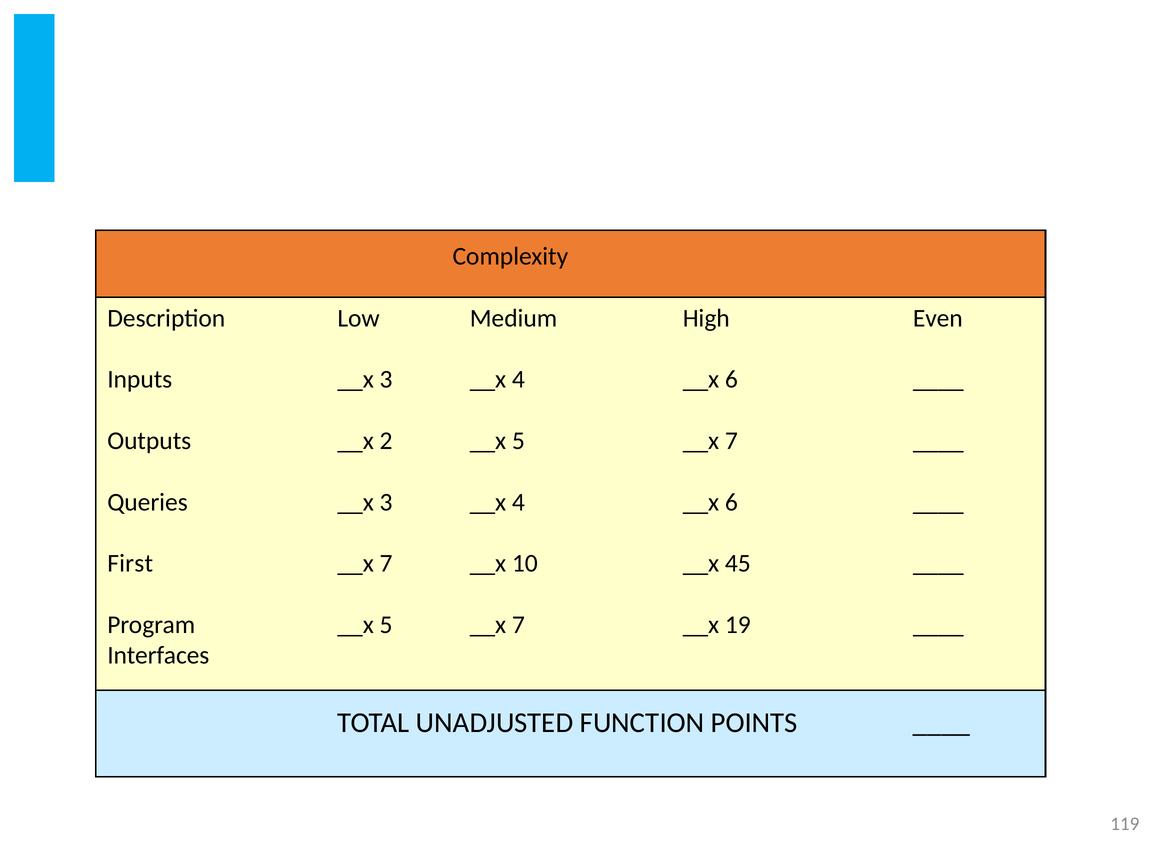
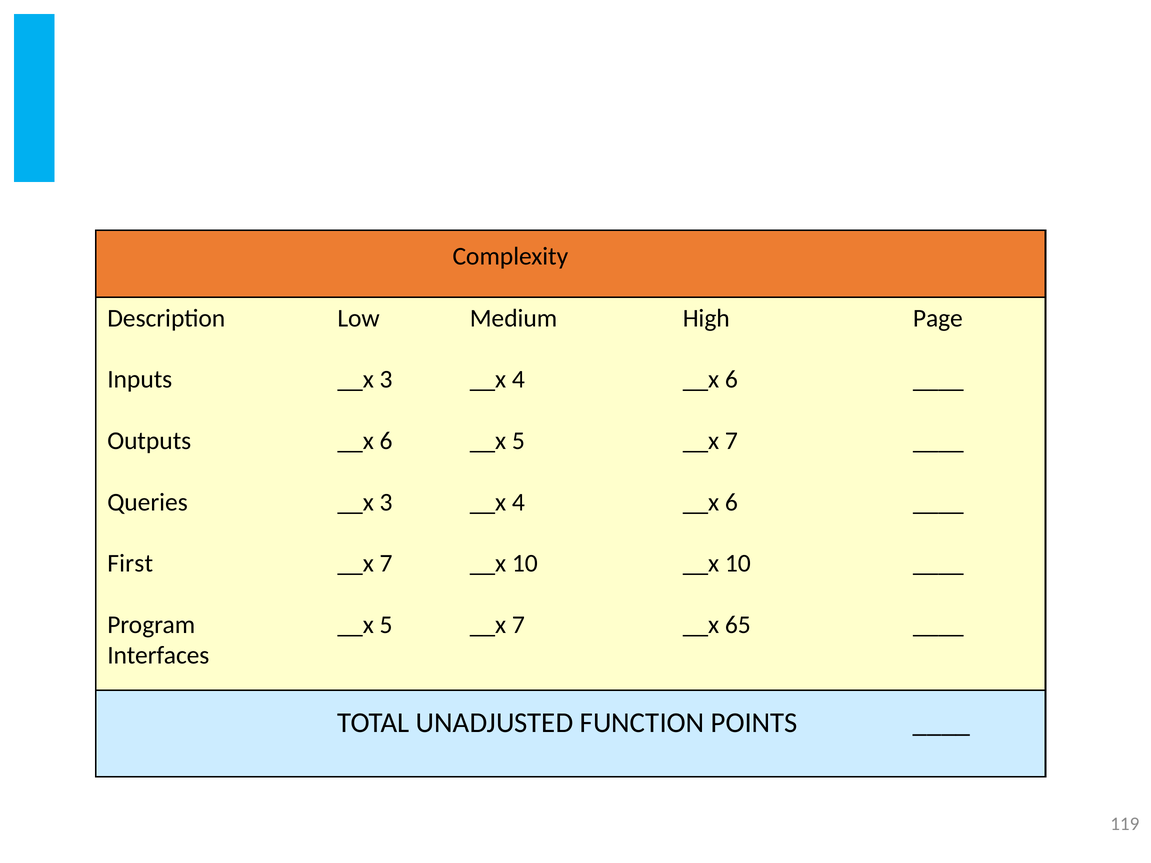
Even: Even -> Page
Outputs __x 2: 2 -> 6
10 __x 45: 45 -> 10
19: 19 -> 65
